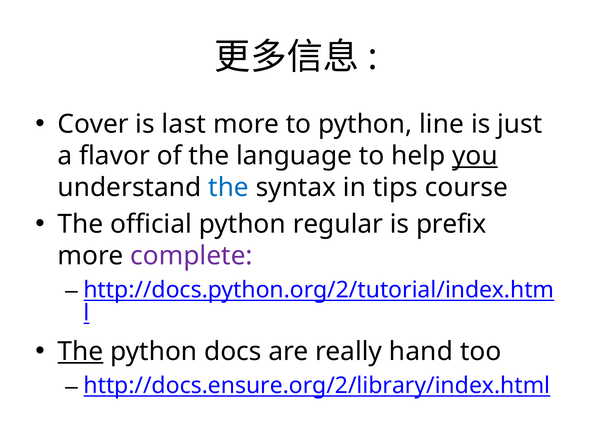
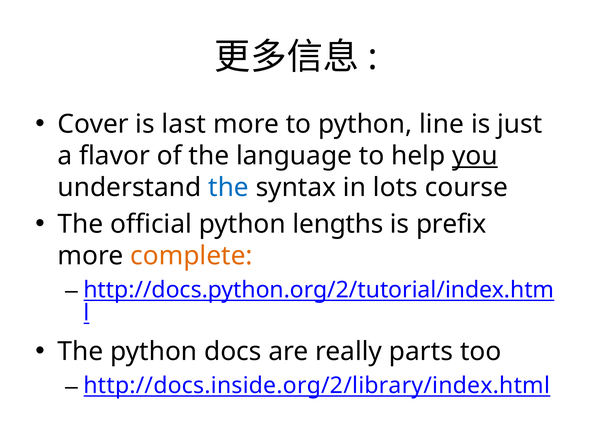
tips: tips -> lots
regular: regular -> lengths
complete colour: purple -> orange
The at (80, 352) underline: present -> none
hand: hand -> parts
http://docs.ensure.org/2/library/index.html: http://docs.ensure.org/2/library/index.html -> http://docs.inside.org/2/library/index.html
